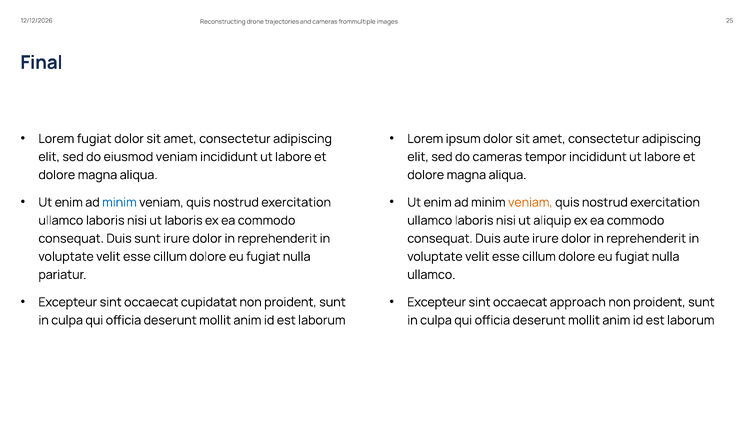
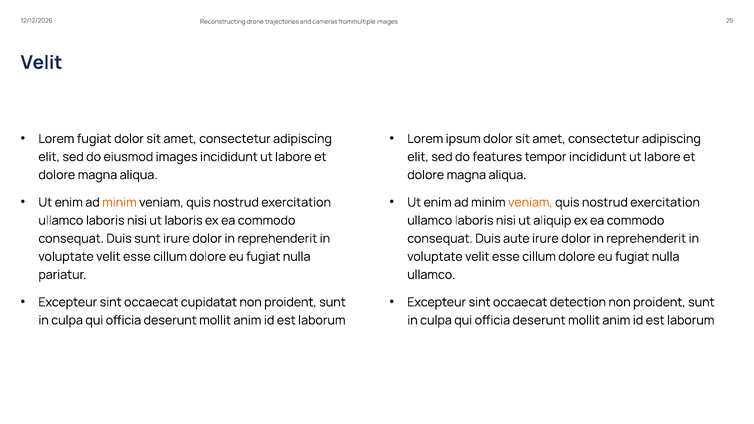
Final at (42, 63): Final -> Velit
eiusmod veniam: veniam -> images
do cameras: cameras -> features
minim at (119, 203) colour: blue -> orange
approach: approach -> detection
